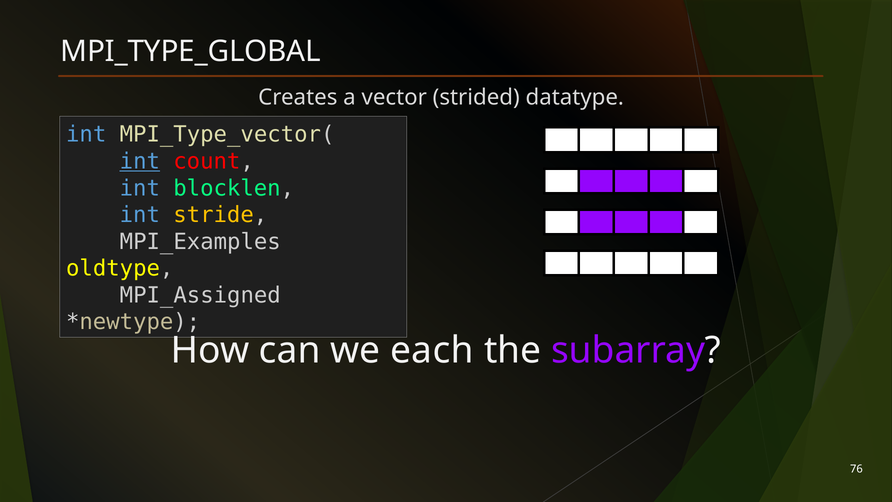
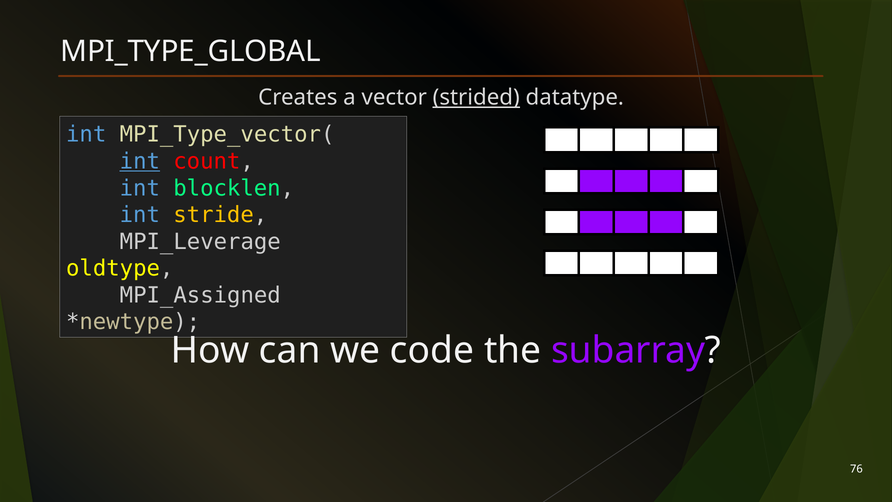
strided underline: none -> present
MPI_Examples: MPI_Examples -> MPI_Leverage
each: each -> code
